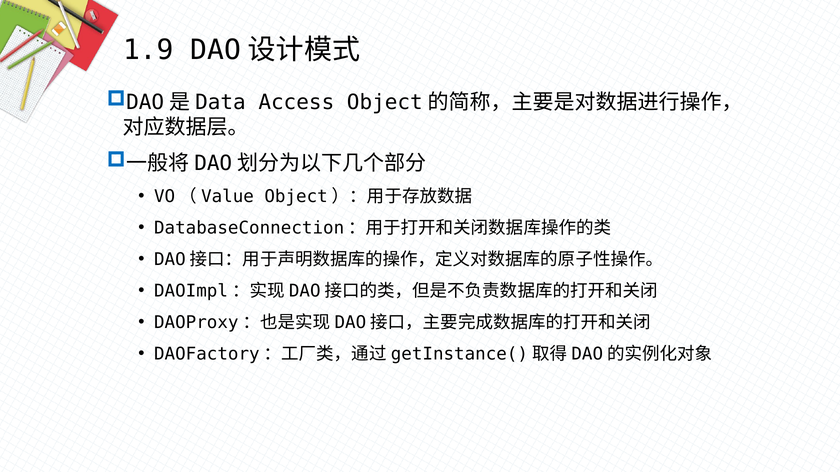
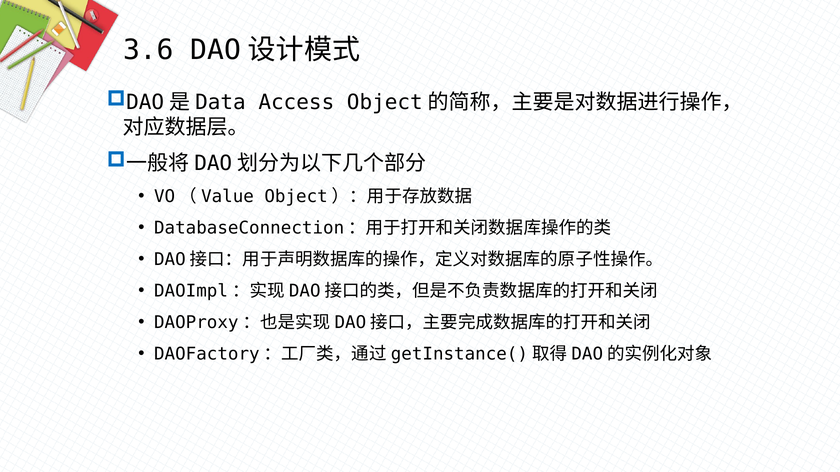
1.9: 1.9 -> 3.6
